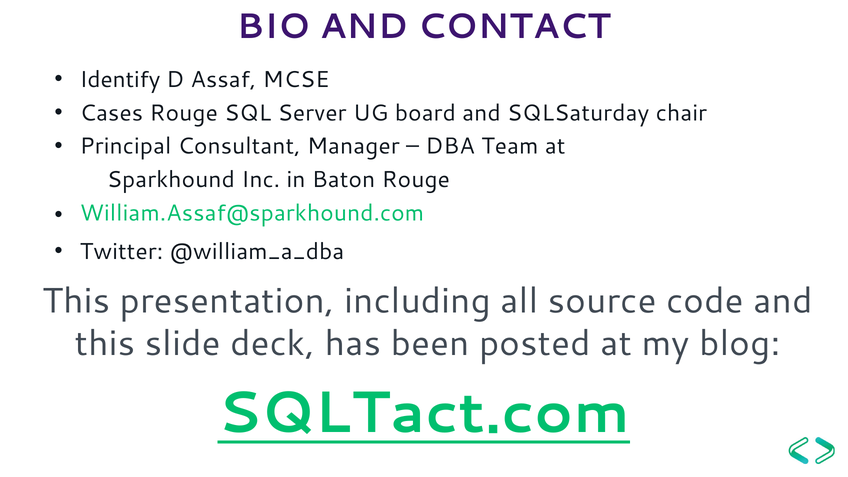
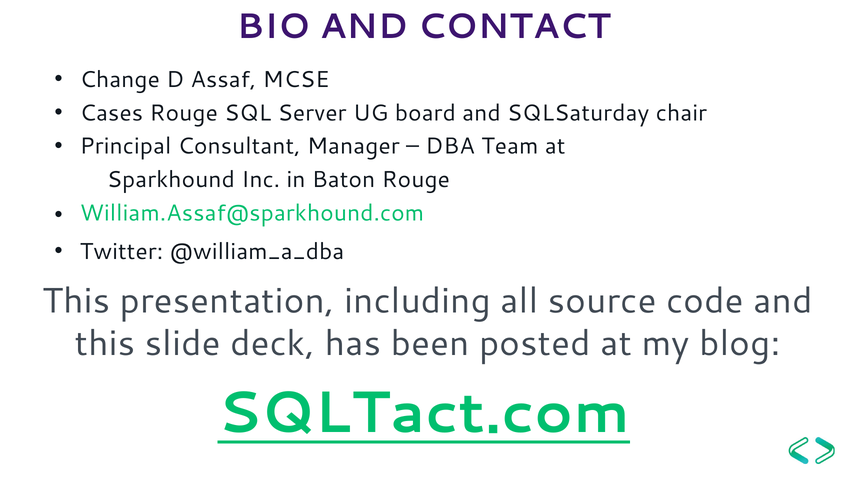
Identify: Identify -> Change
